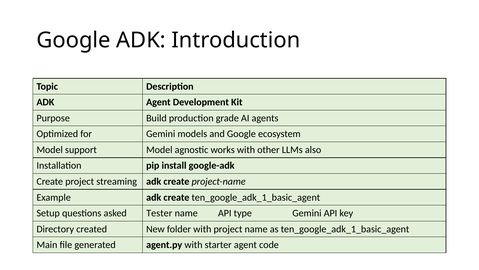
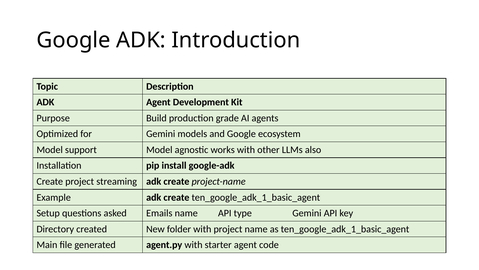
Tester: Tester -> Emails
